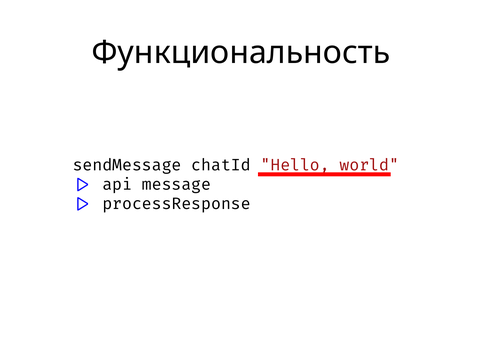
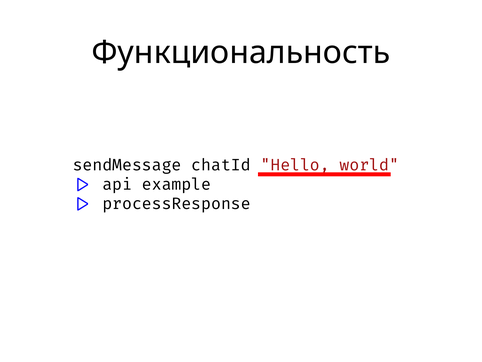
message: message -> example
